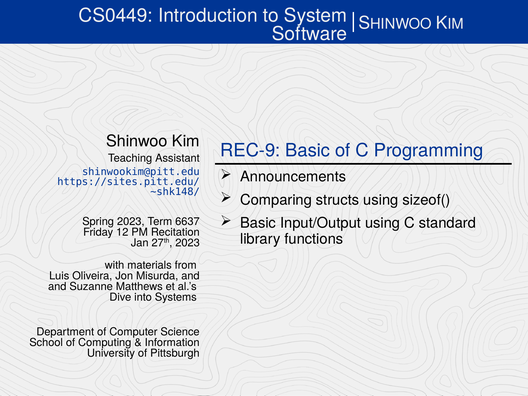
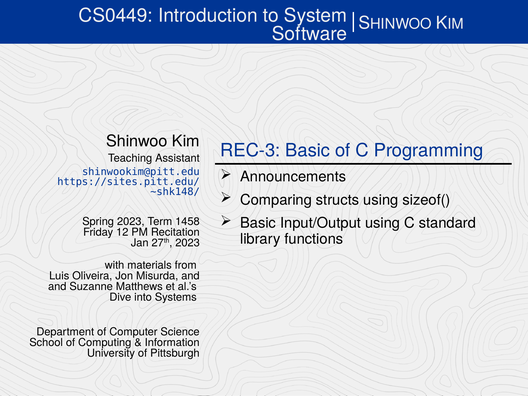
REC-9: REC-9 -> REC-3
6637: 6637 -> 1458
